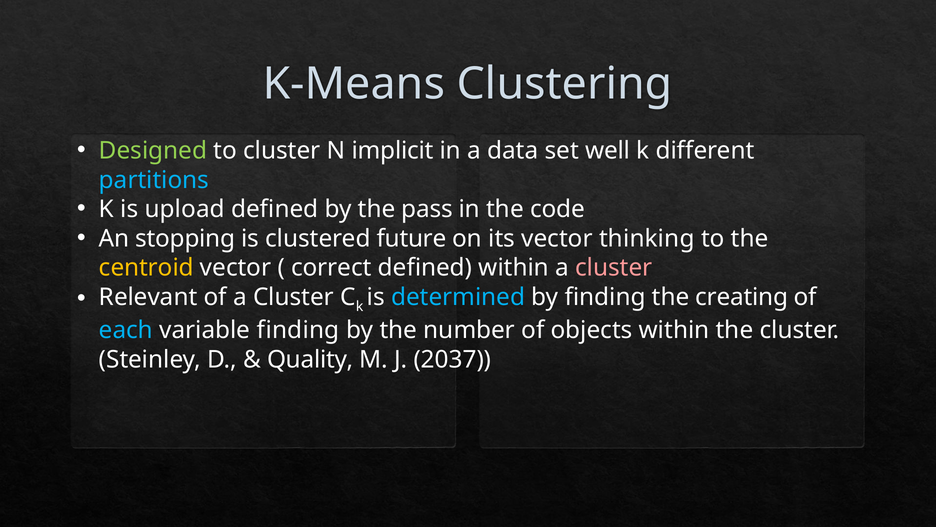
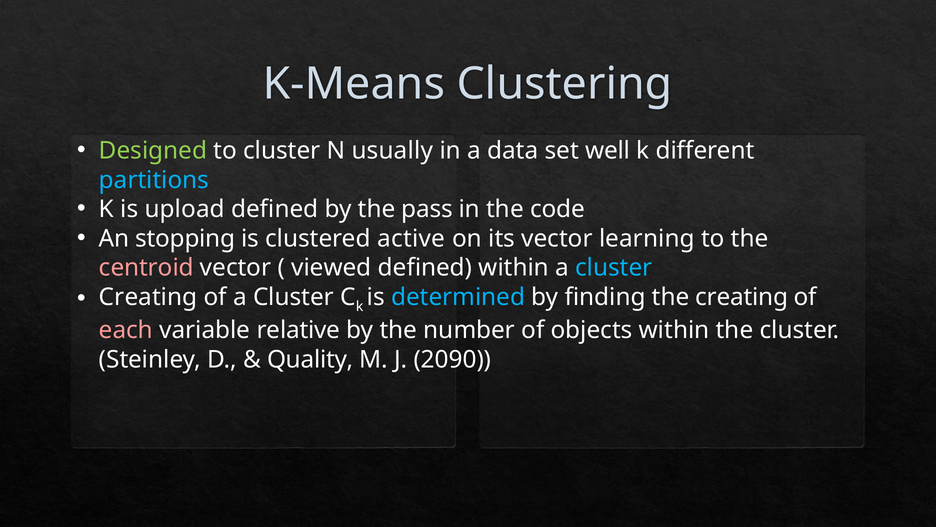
implicit: implicit -> usually
future: future -> active
thinking: thinking -> learning
centroid colour: yellow -> pink
correct: correct -> viewed
cluster at (614, 268) colour: pink -> light blue
Relevant at (148, 297): Relevant -> Creating
each colour: light blue -> pink
variable finding: finding -> relative
2037: 2037 -> 2090
